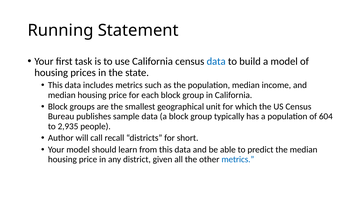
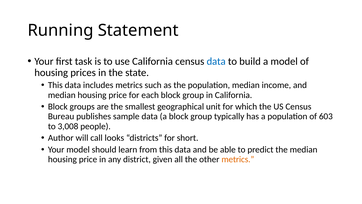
604: 604 -> 603
2,935: 2,935 -> 3,008
recall: recall -> looks
metrics at (238, 159) colour: blue -> orange
